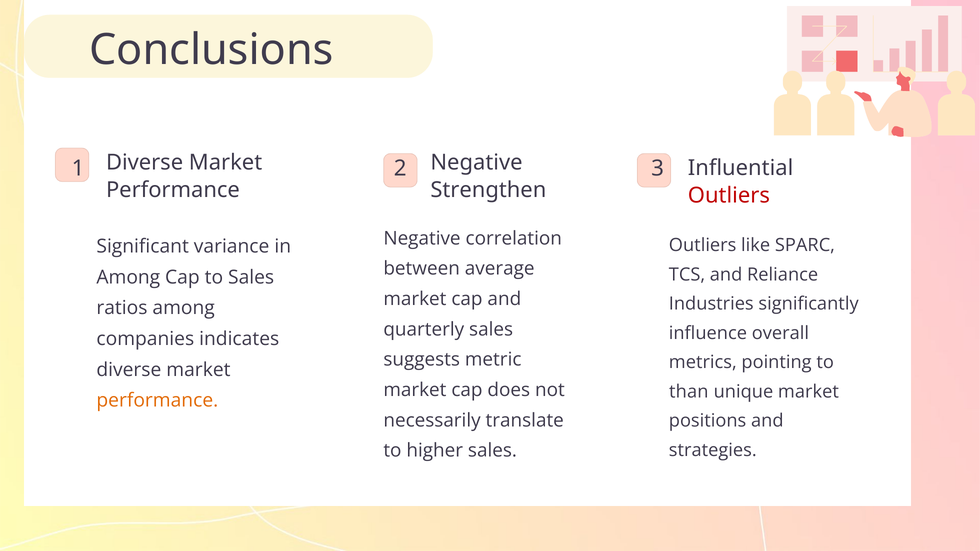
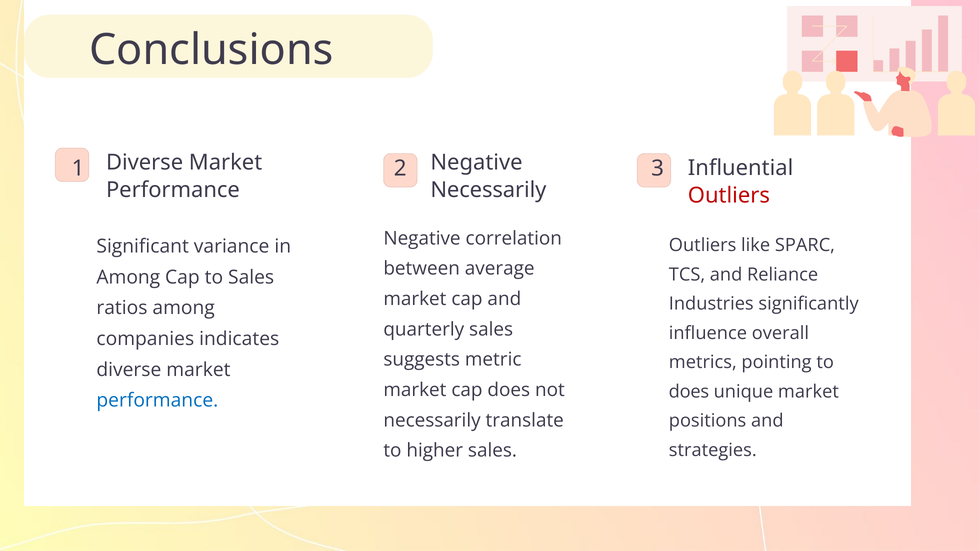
Strengthen at (488, 190): Strengthen -> Necessarily
than at (689, 392): than -> does
performance at (157, 401) colour: orange -> blue
